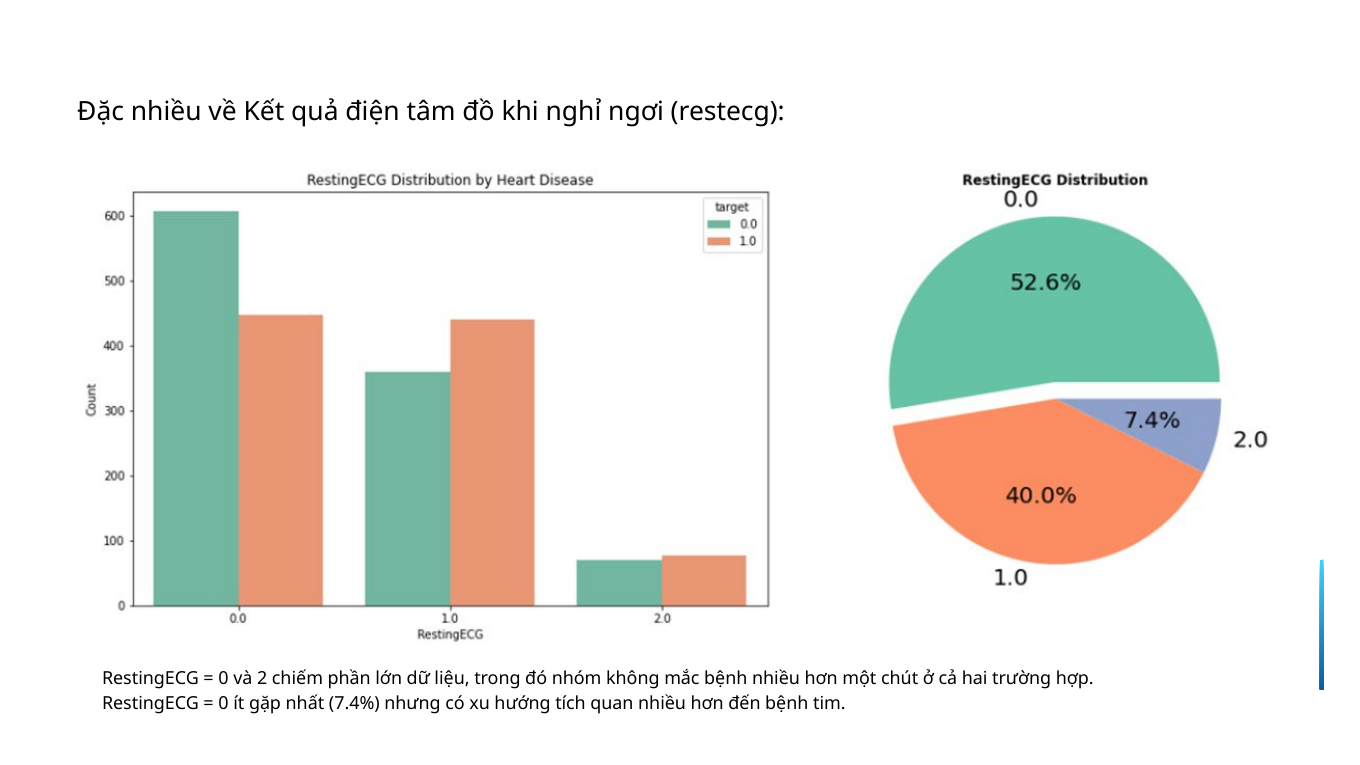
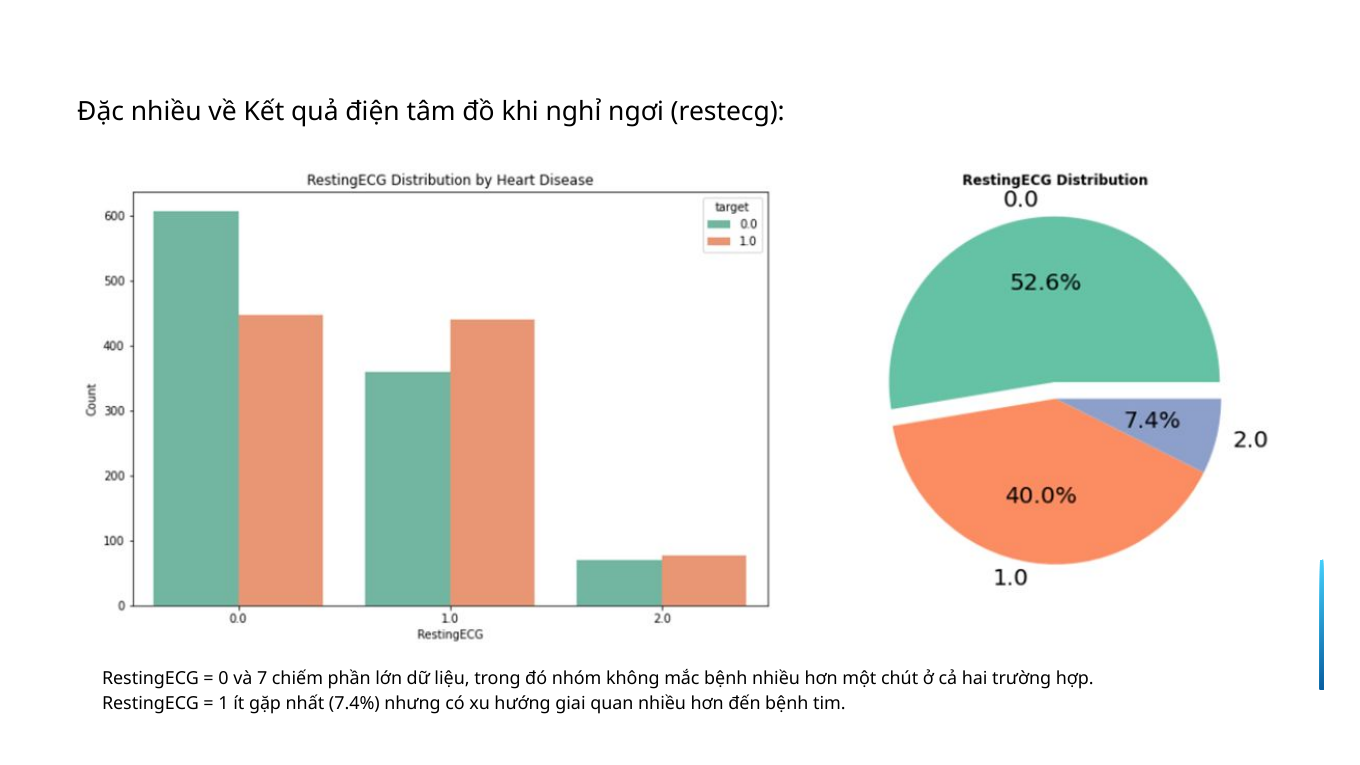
2: 2 -> 7
0 at (223, 704): 0 -> 1
tích: tích -> giai
